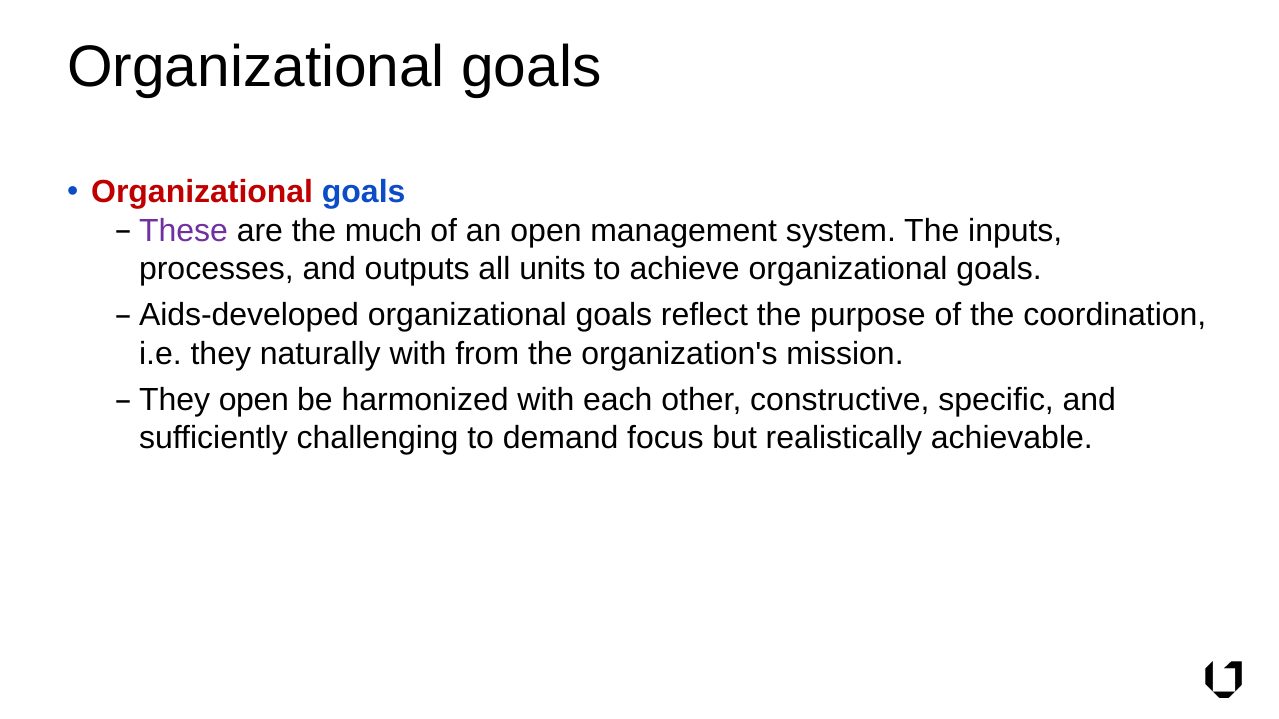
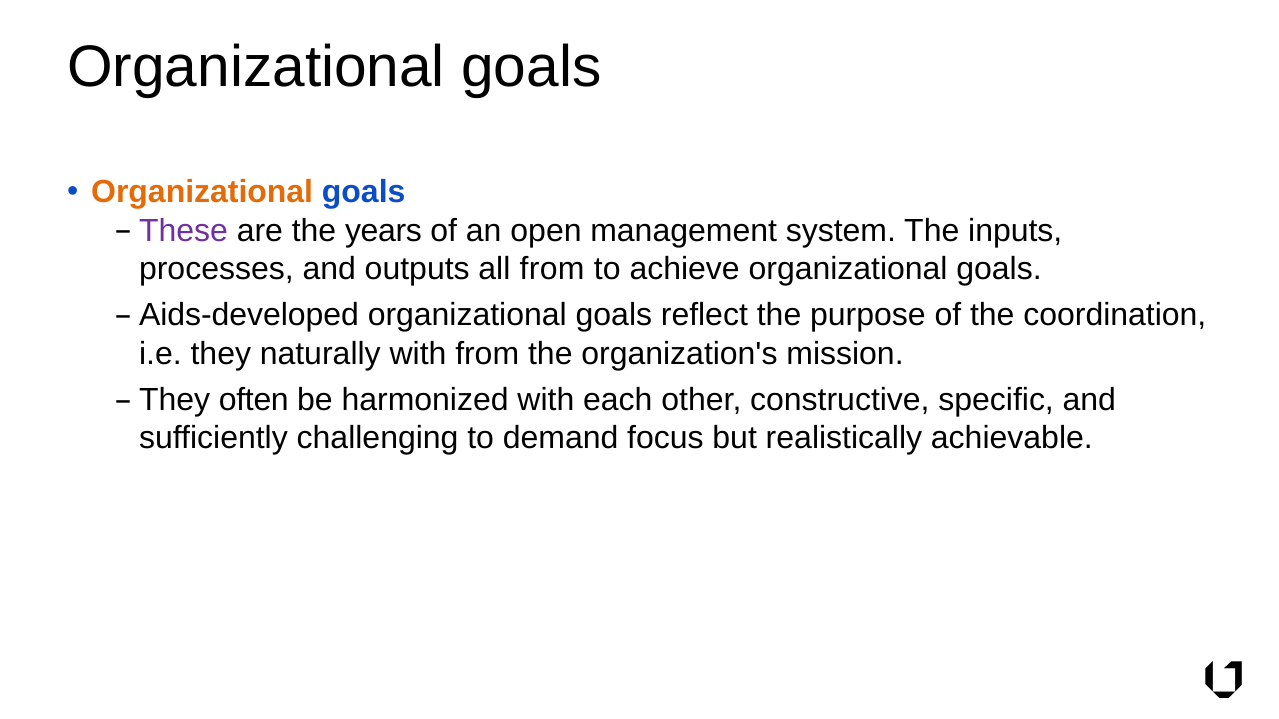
Organizational at (202, 192) colour: red -> orange
much: much -> years
all units: units -> from
They open: open -> often
